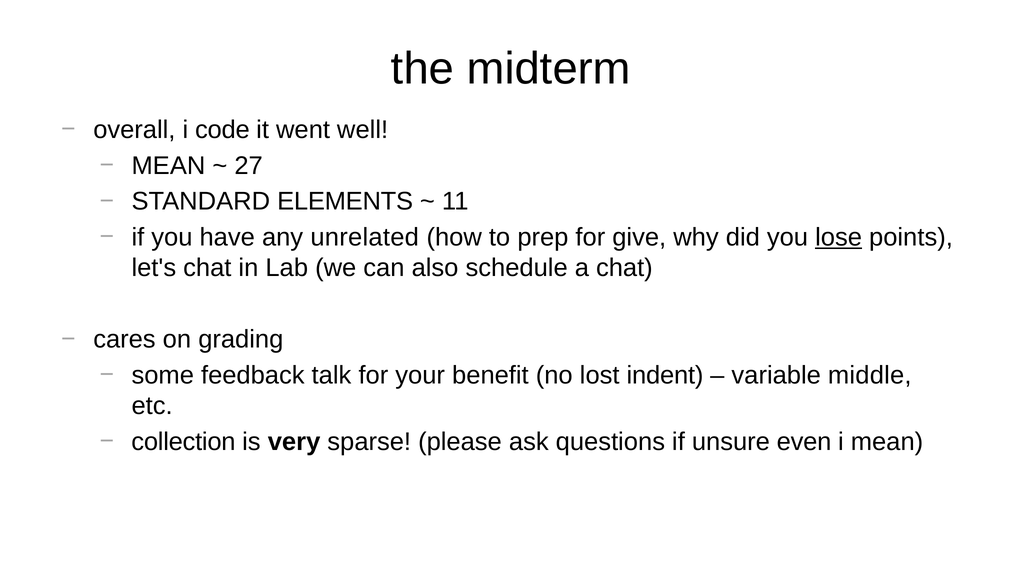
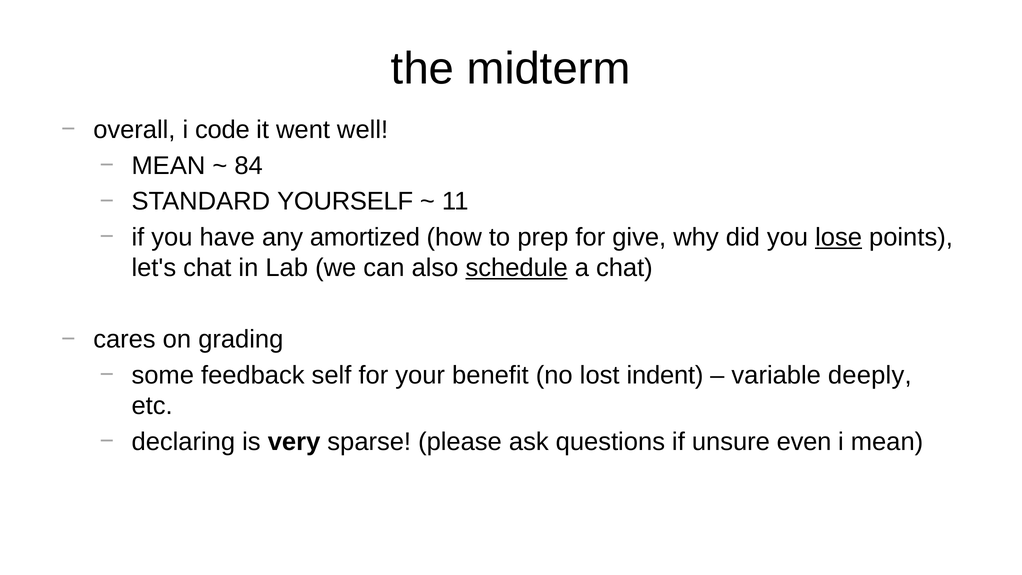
27: 27 -> 84
ELEMENTS: ELEMENTS -> YOURSELF
unrelated: unrelated -> amortized
schedule underline: none -> present
talk: talk -> self
middle: middle -> deeply
collection: collection -> declaring
